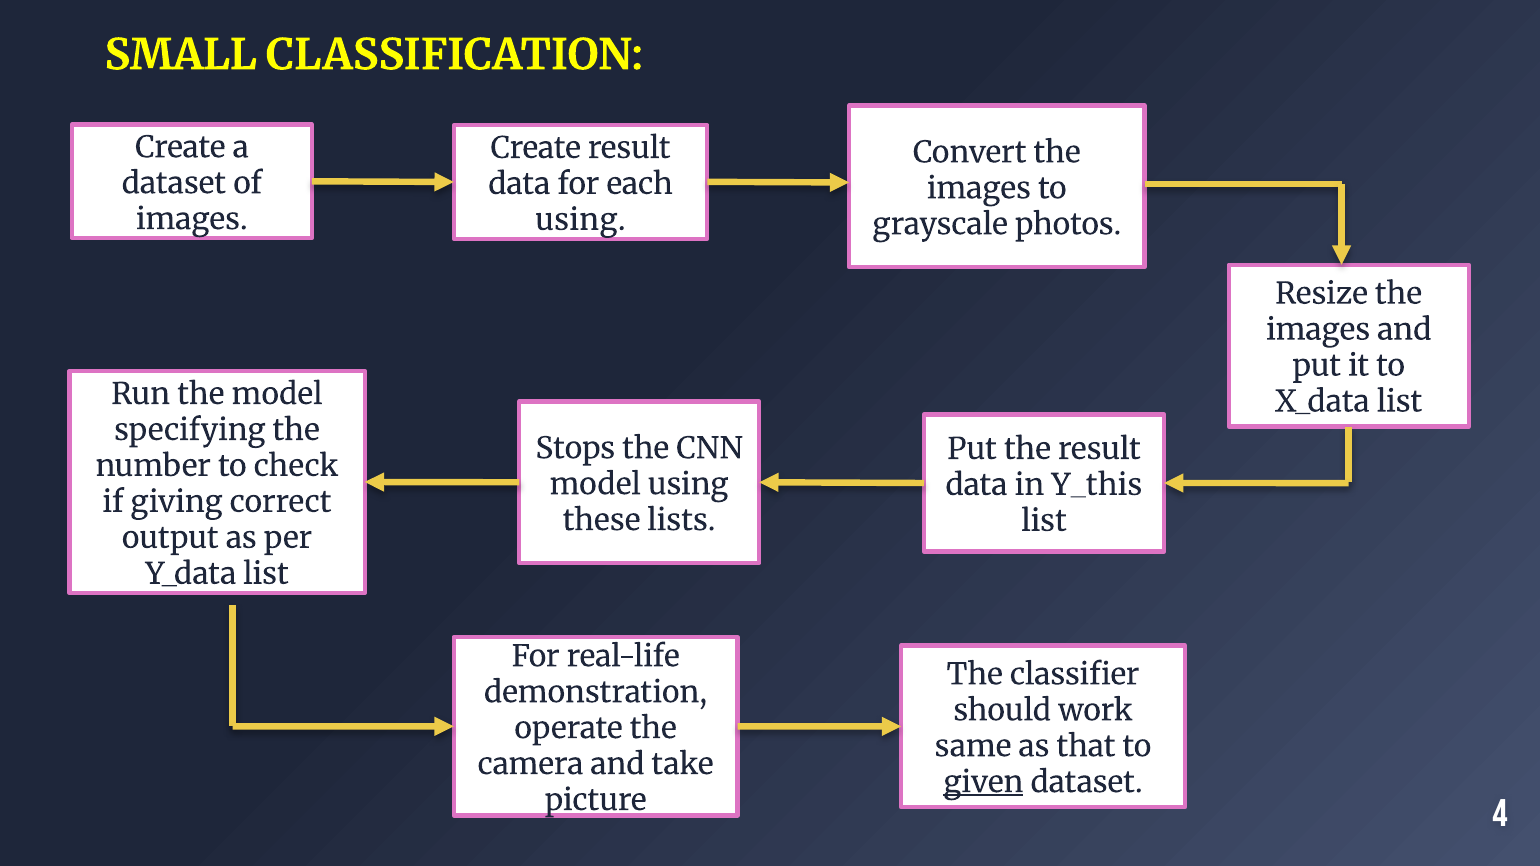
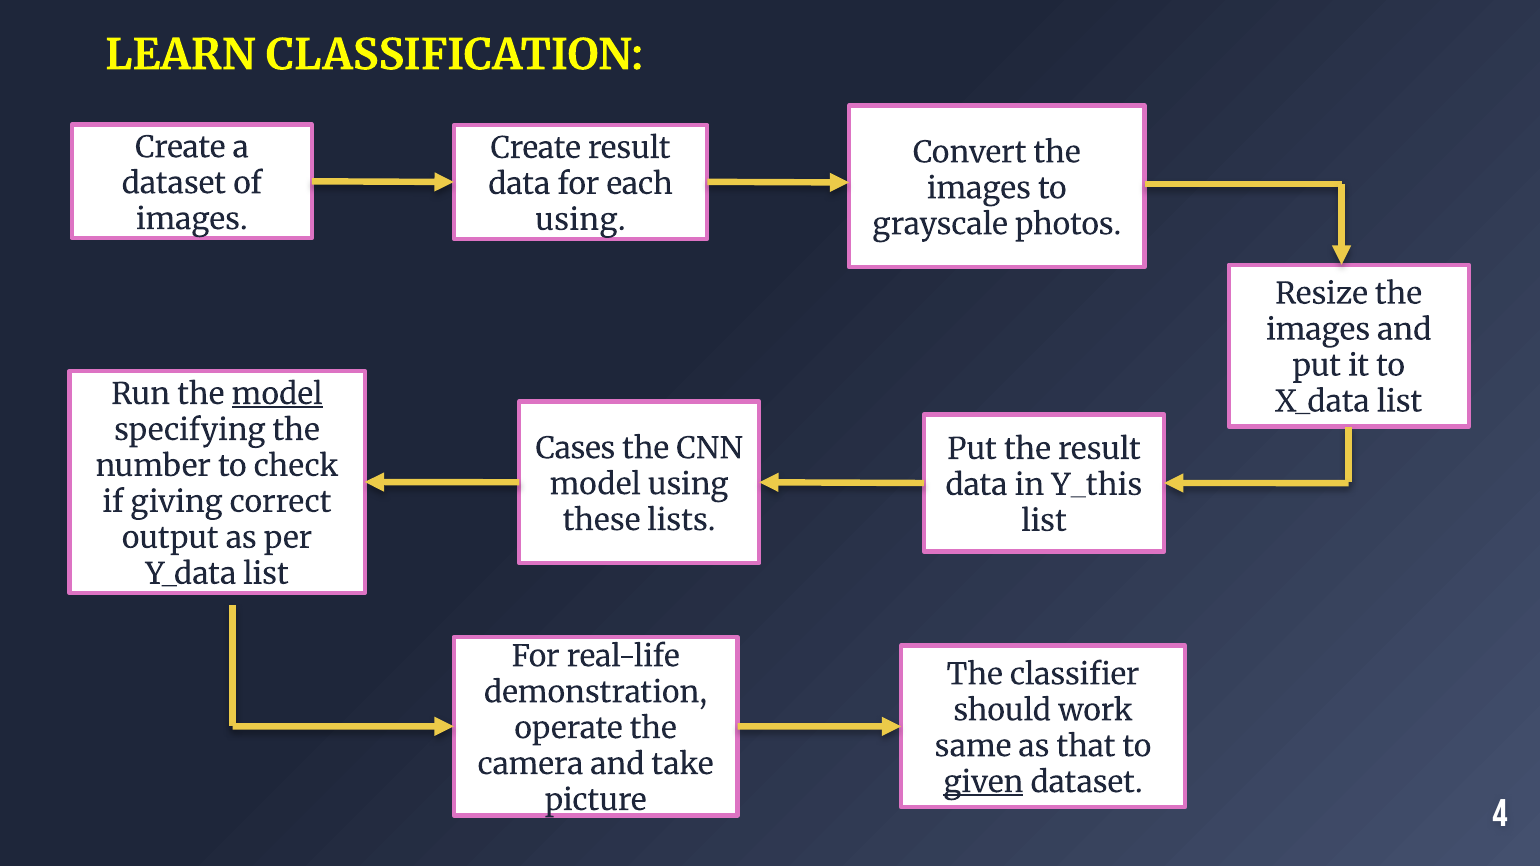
SMALL: SMALL -> LEARN
model at (277, 394) underline: none -> present
Stops: Stops -> Cases
